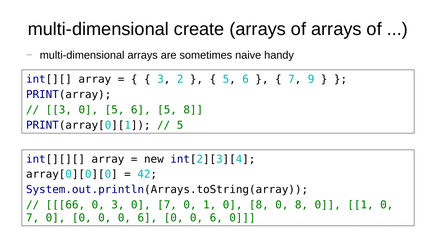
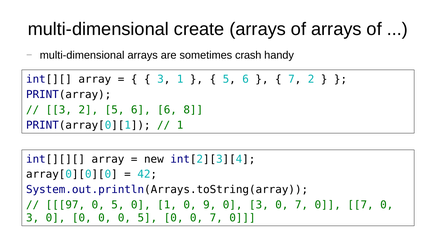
naive: naive -> crash
3 2: 2 -> 1
7 9: 9 -> 2
0 at (88, 110): 0 -> 2
6 5: 5 -> 6
5 at (180, 125): 5 -> 1
66: 66 -> 97
3 at (118, 205): 3 -> 5
7 at (167, 205): 7 -> 1
1 at (210, 205): 1 -> 9
8 at (259, 205): 8 -> 3
8 at (301, 205): 8 -> 7
1 at (361, 205): 1 -> 7
7 at (33, 218): 7 -> 3
0 0 0 6: 6 -> 5
6 at (216, 218): 6 -> 7
